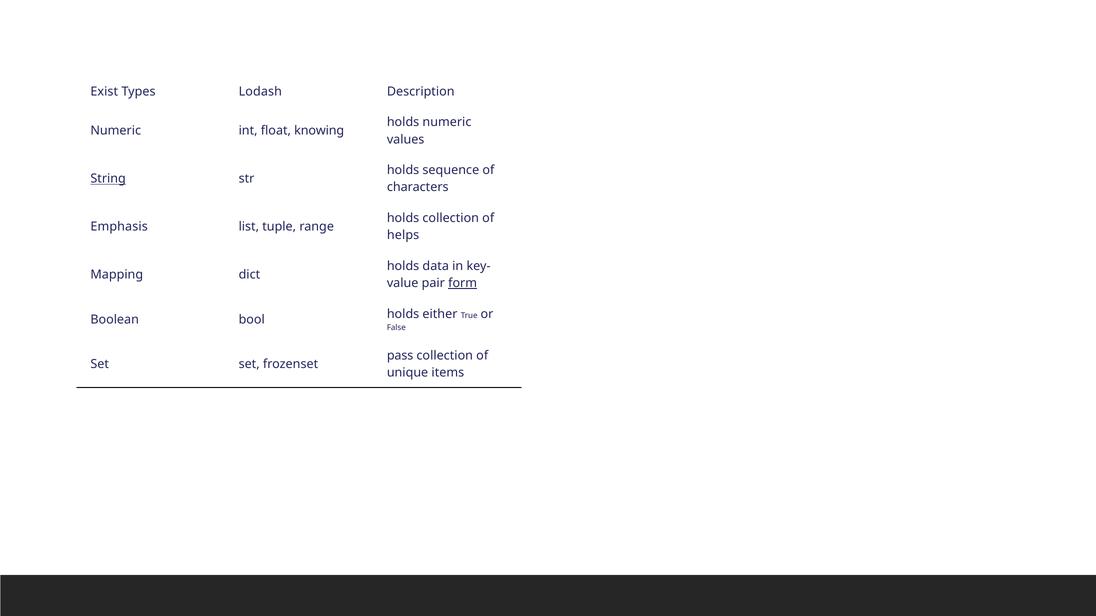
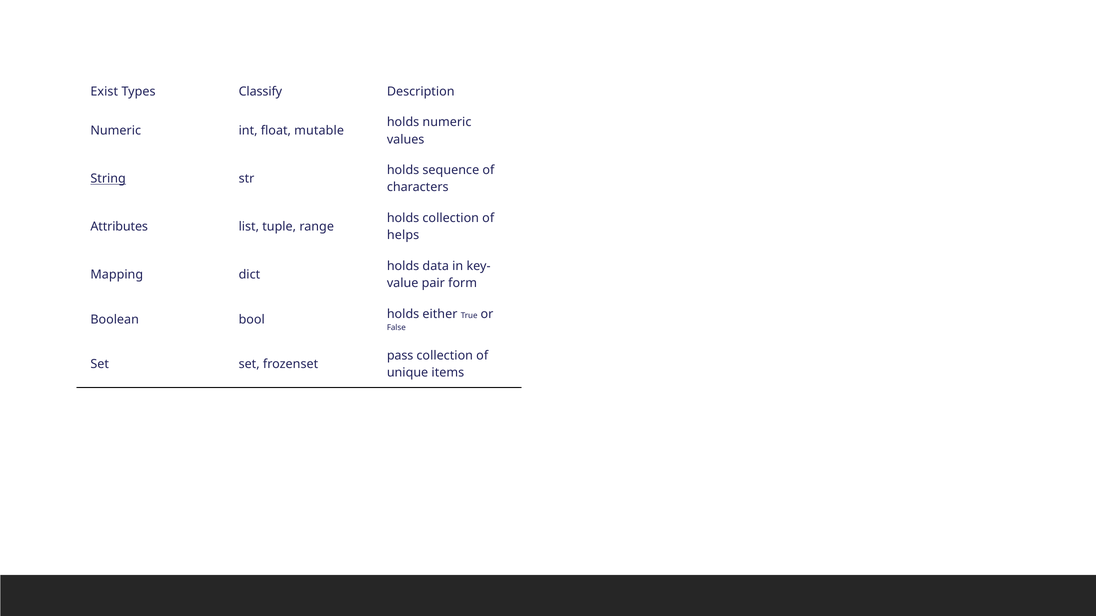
Lodash: Lodash -> Classify
knowing: knowing -> mutable
Emphasis: Emphasis -> Attributes
form underline: present -> none
